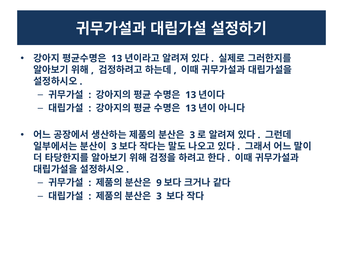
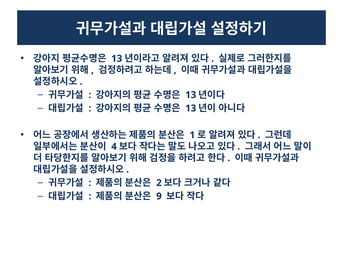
3 at (192, 135): 3 -> 1
3 at (114, 146): 3 -> 4
9: 9 -> 2
3 at (159, 196): 3 -> 9
